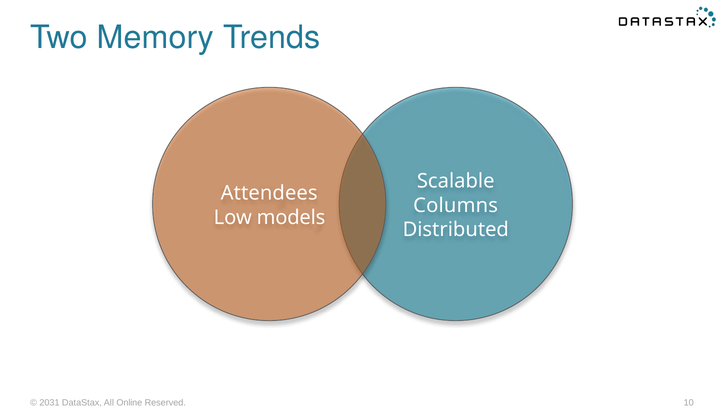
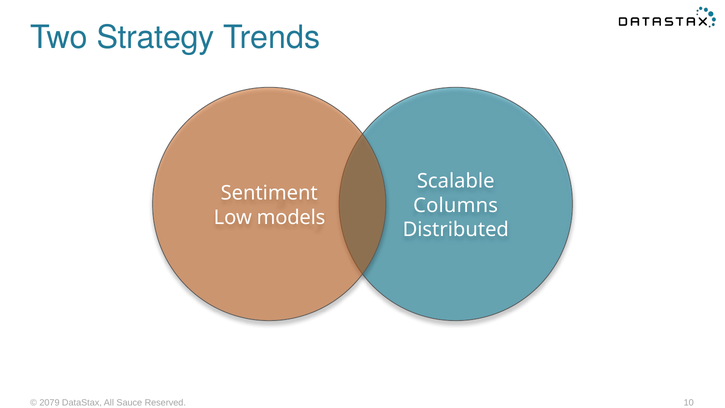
Memory: Memory -> Strategy
Attendees: Attendees -> Sentiment
2031: 2031 -> 2079
Online: Online -> Sauce
